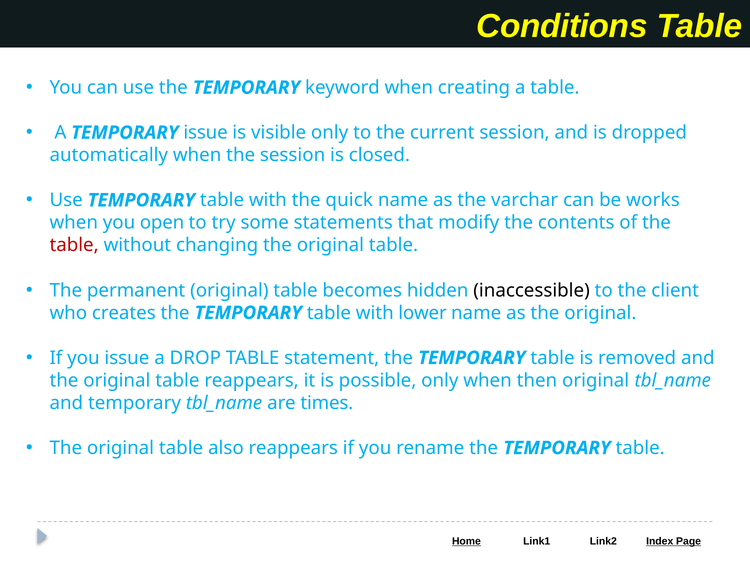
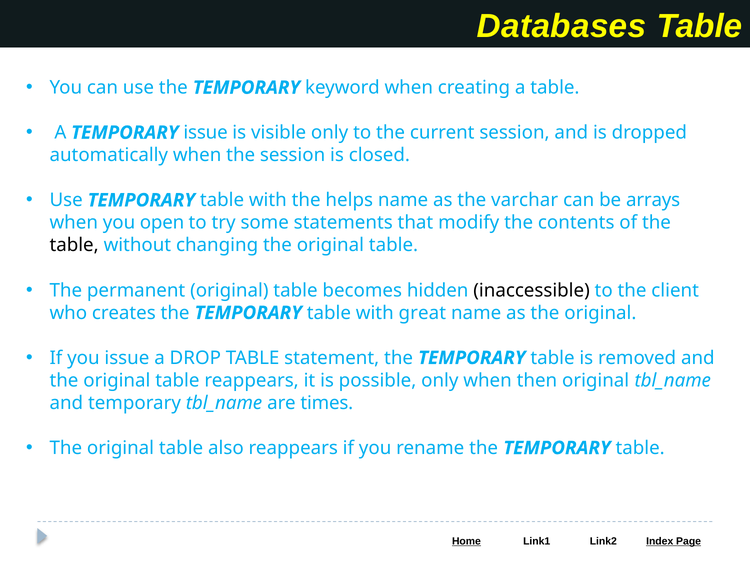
Conditions: Conditions -> Databases
quick: quick -> helps
works: works -> arrays
table at (74, 245) colour: red -> black
lower: lower -> great
